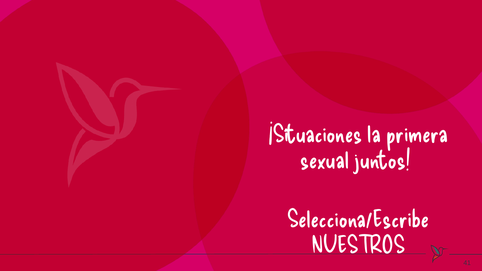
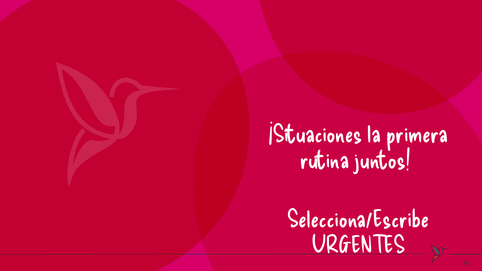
sexual: sexual -> rutina
NUESTROS: NUESTROS -> URGENTES
